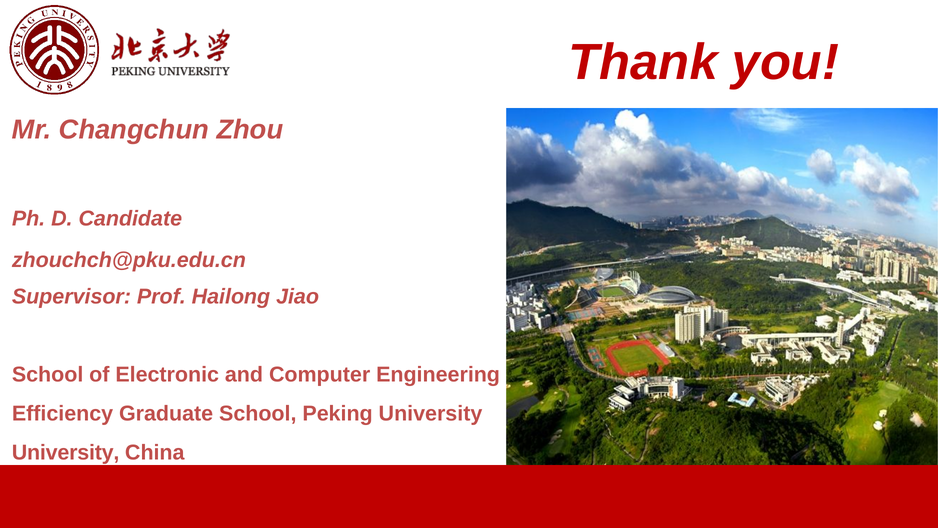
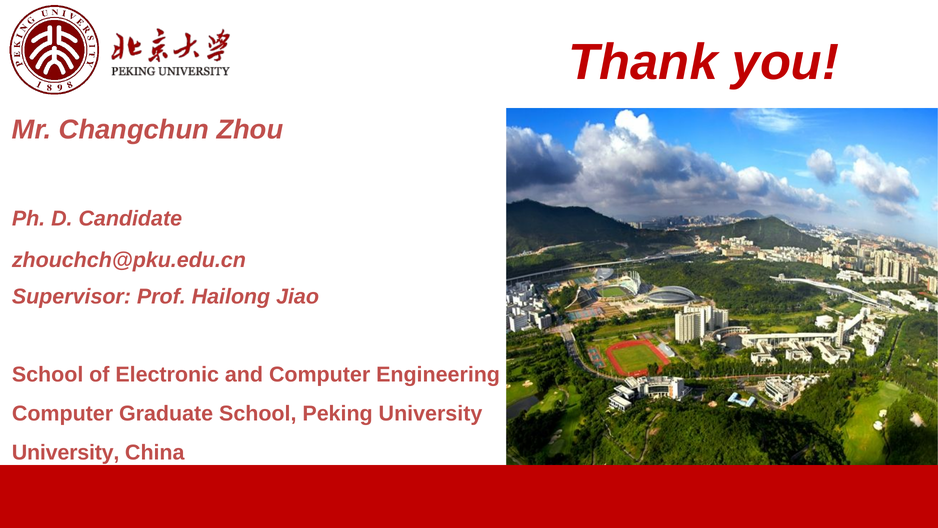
Efficiency at (63, 413): Efficiency -> Computer
